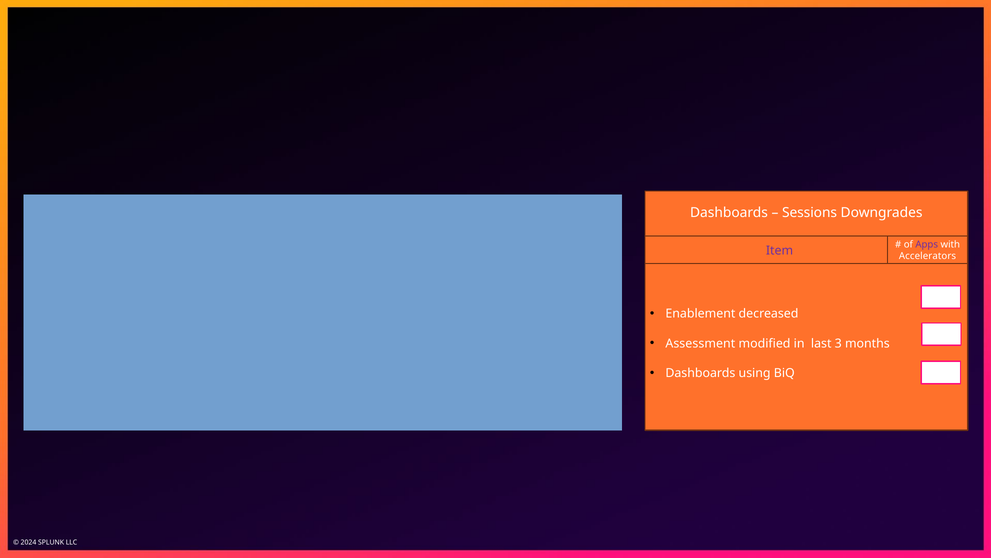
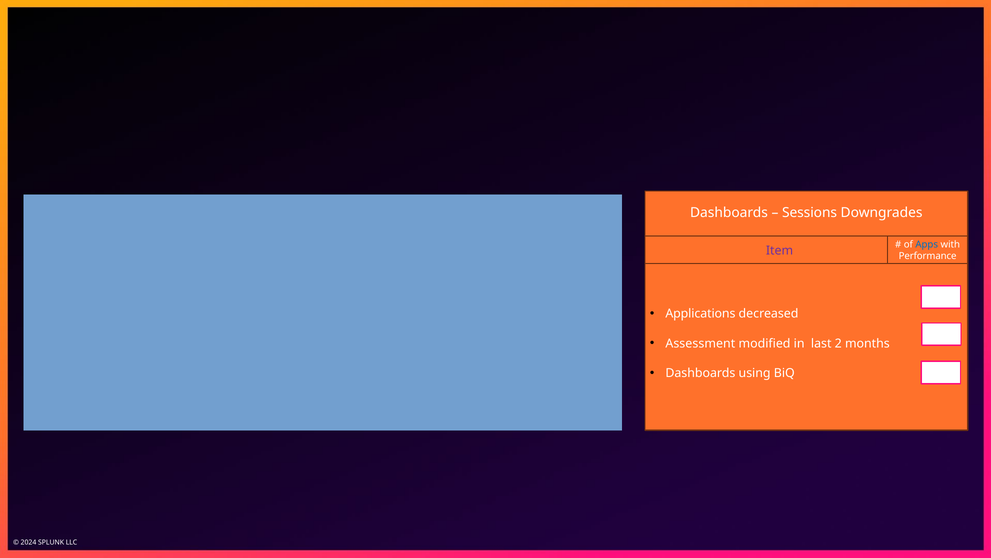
Apps colour: purple -> blue
Accelerators: Accelerators -> Performance
Enablement: Enablement -> Applications
3: 3 -> 2
